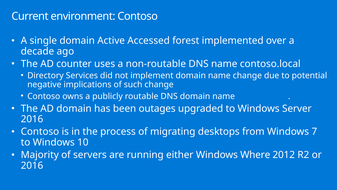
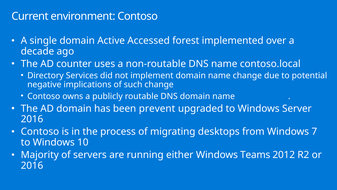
outages: outages -> prevent
Where: Where -> Teams
